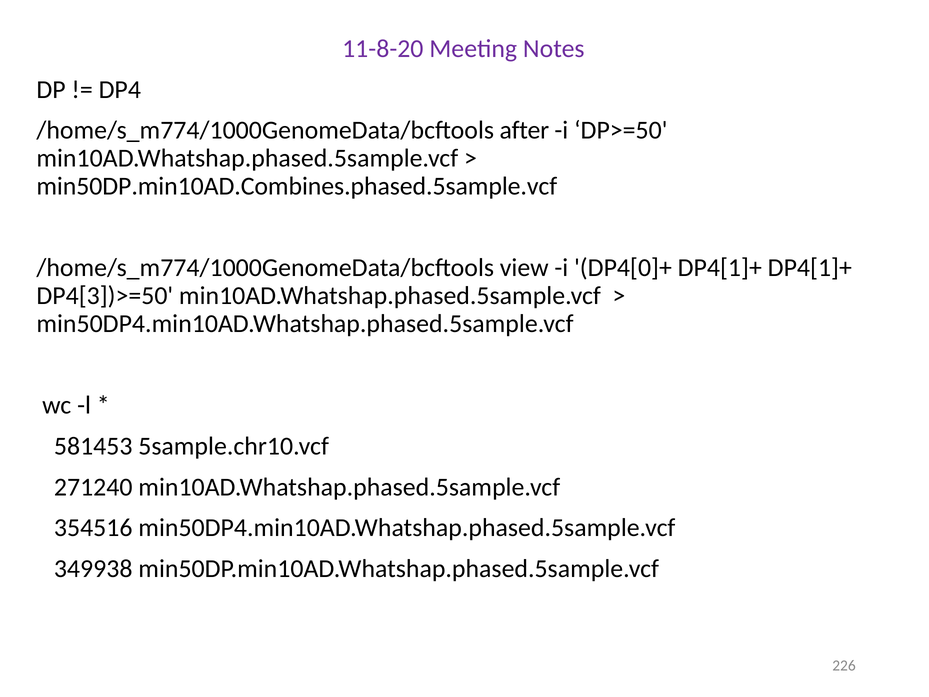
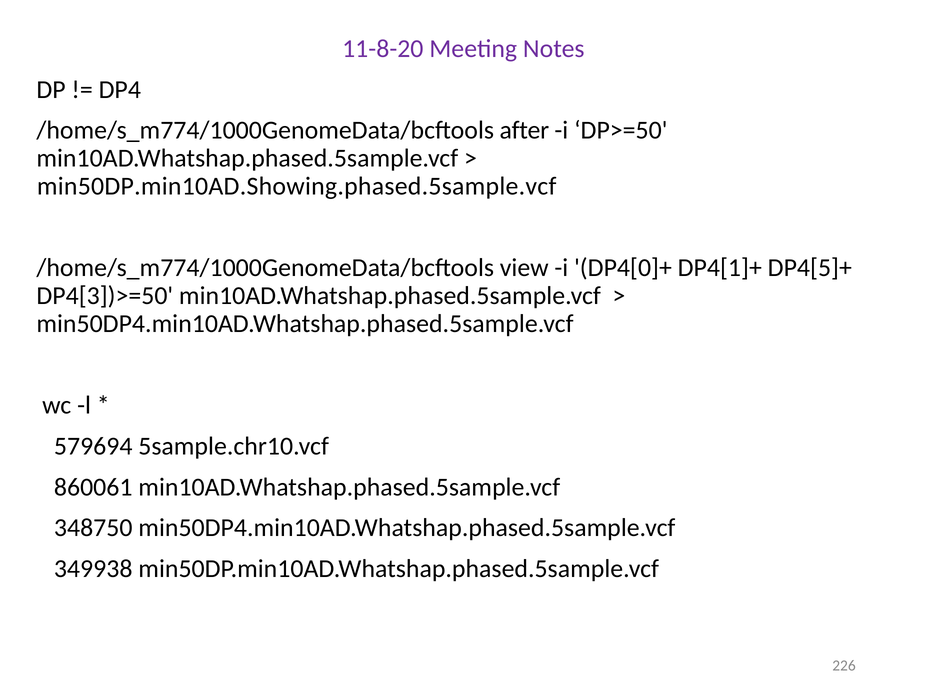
min50DP.min10AD.Combines.phased.5sample.vcf: min50DP.min10AD.Combines.phased.5sample.vcf -> min50DP.min10AD.Showing.phased.5sample.vcf
DP4[1]+ DP4[1]+: DP4[1]+ -> DP4[5]+
581453: 581453 -> 579694
271240: 271240 -> 860061
354516: 354516 -> 348750
